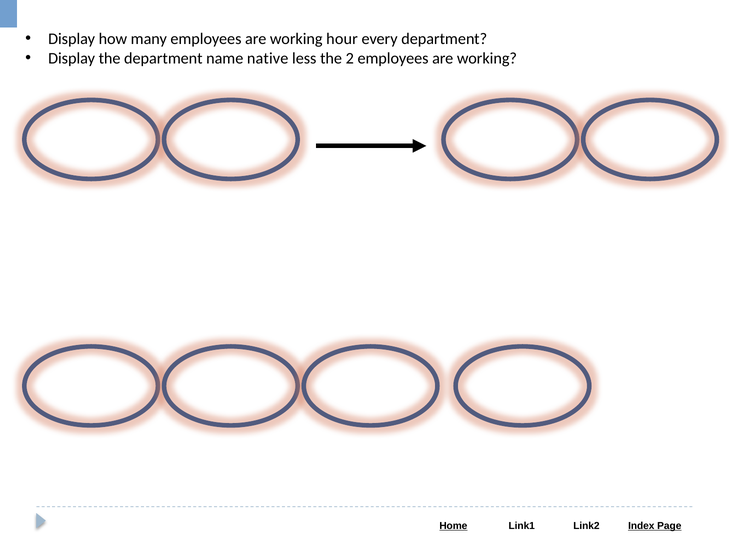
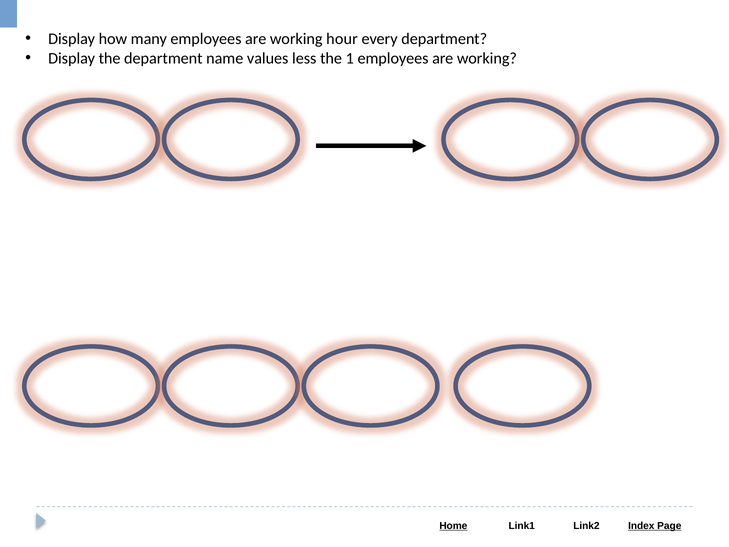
native: native -> values
2: 2 -> 1
